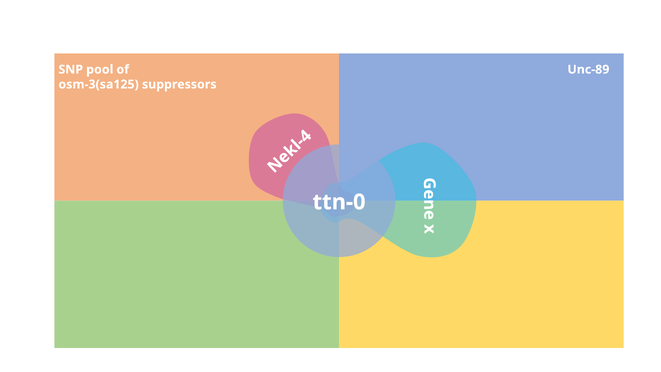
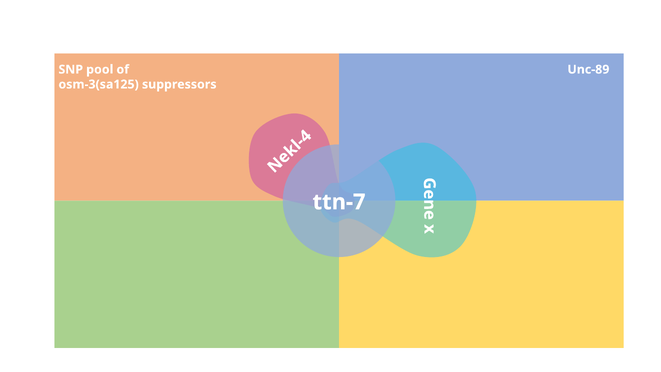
ttn-0: ttn-0 -> ttn-7
